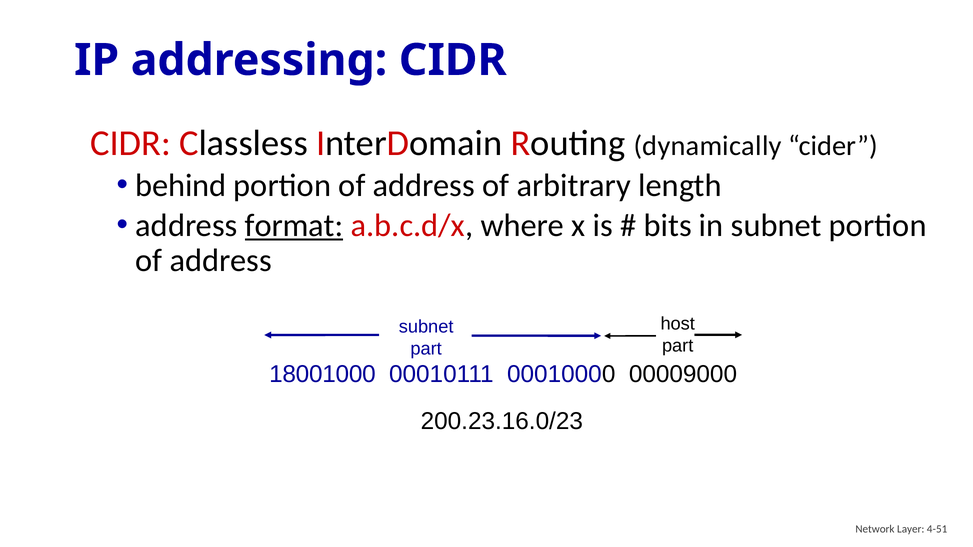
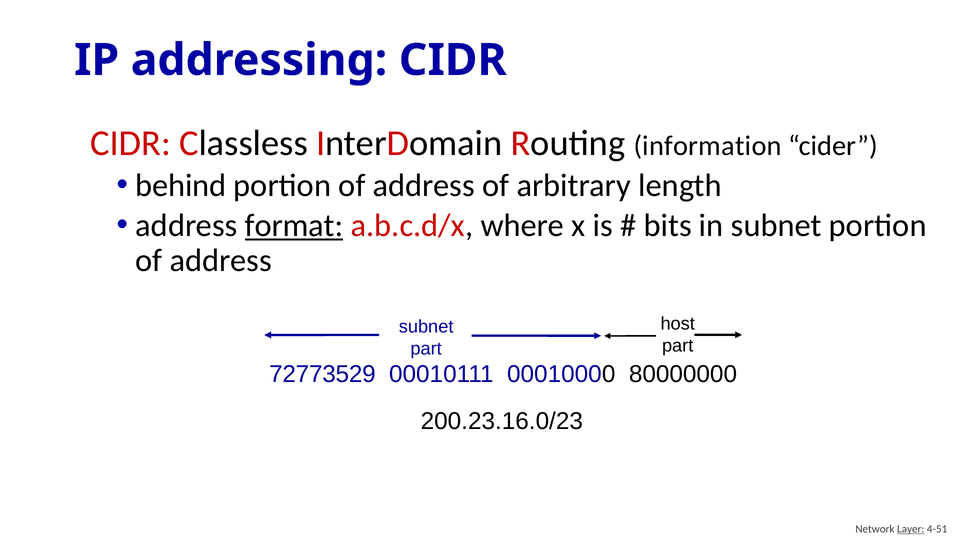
dynamically: dynamically -> information
18001000: 18001000 -> 72773529
00009000: 00009000 -> 80000000
Layer underline: none -> present
